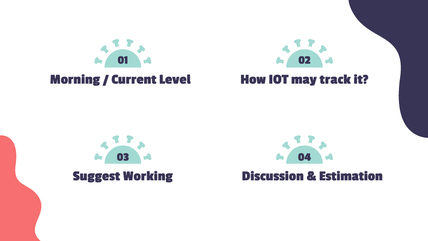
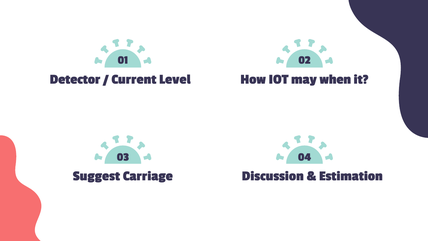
Morning: Morning -> Detector
track: track -> when
Working: Working -> Carriage
